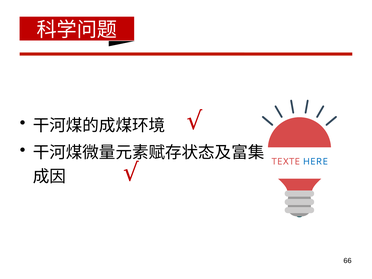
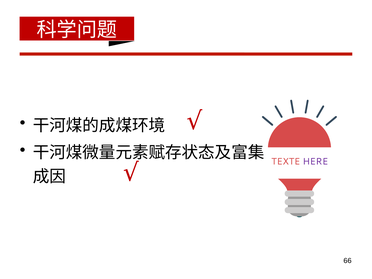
HERE colour: blue -> purple
